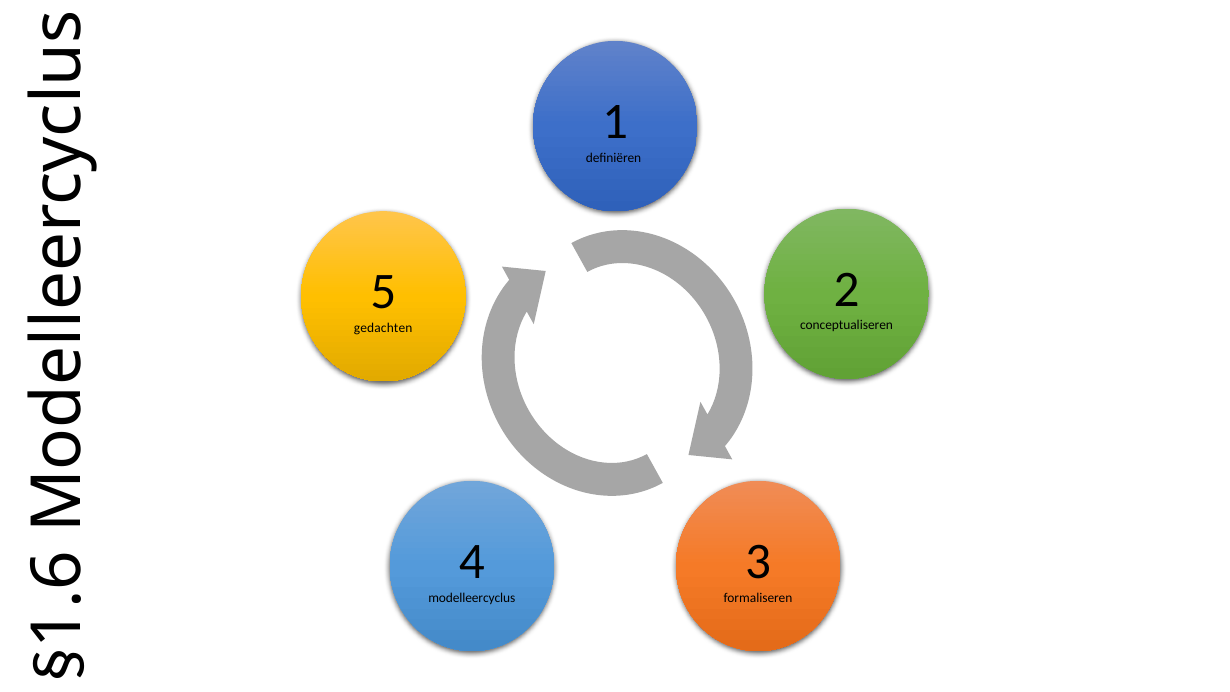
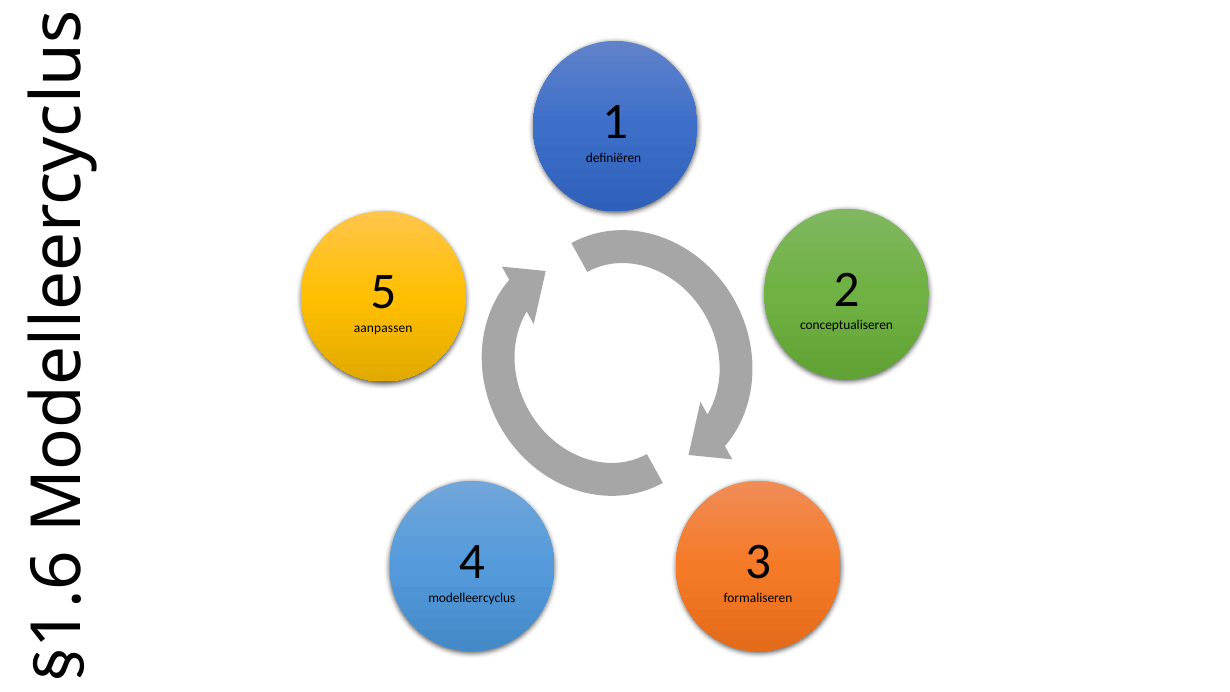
gedachten: gedachten -> aanpassen
